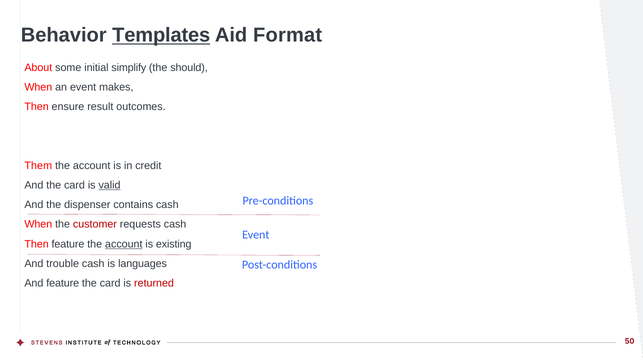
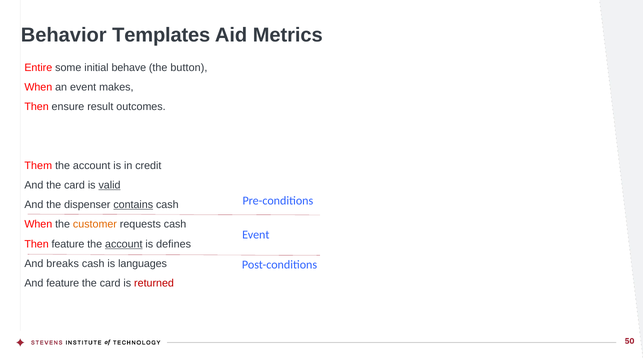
Templates underline: present -> none
Format: Format -> Metrics
About: About -> Entire
simplify: simplify -> behave
should: should -> button
contains underline: none -> present
customer colour: red -> orange
existing: existing -> defines
trouble: trouble -> breaks
